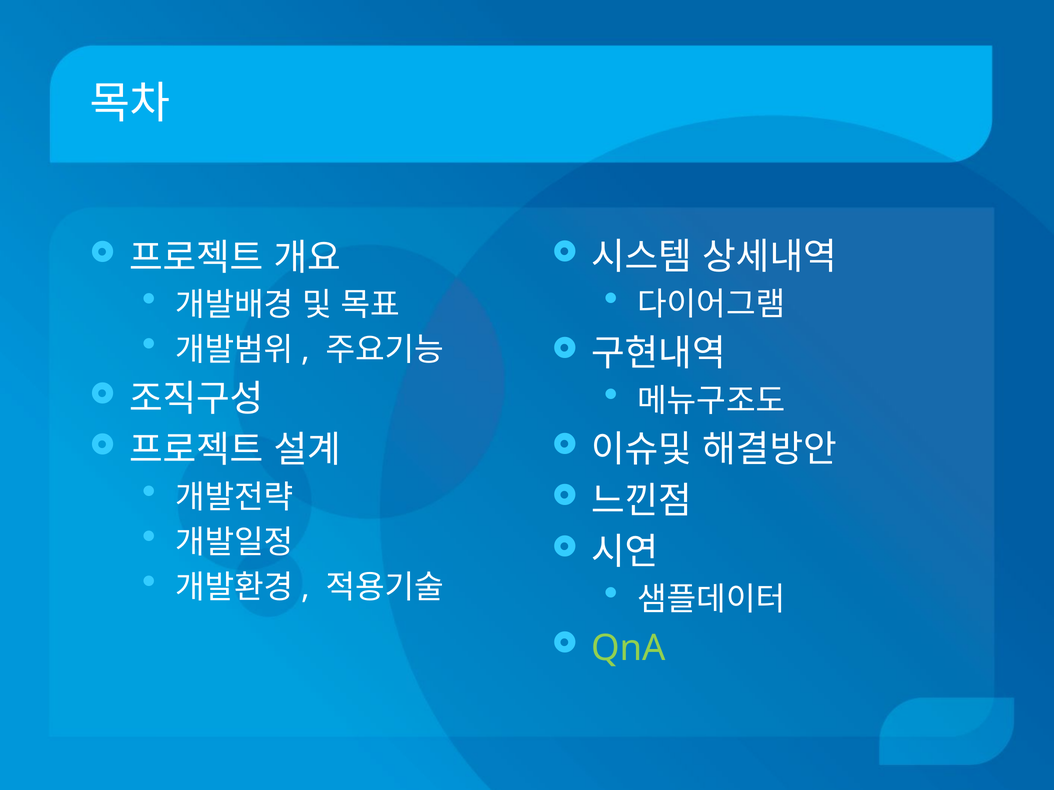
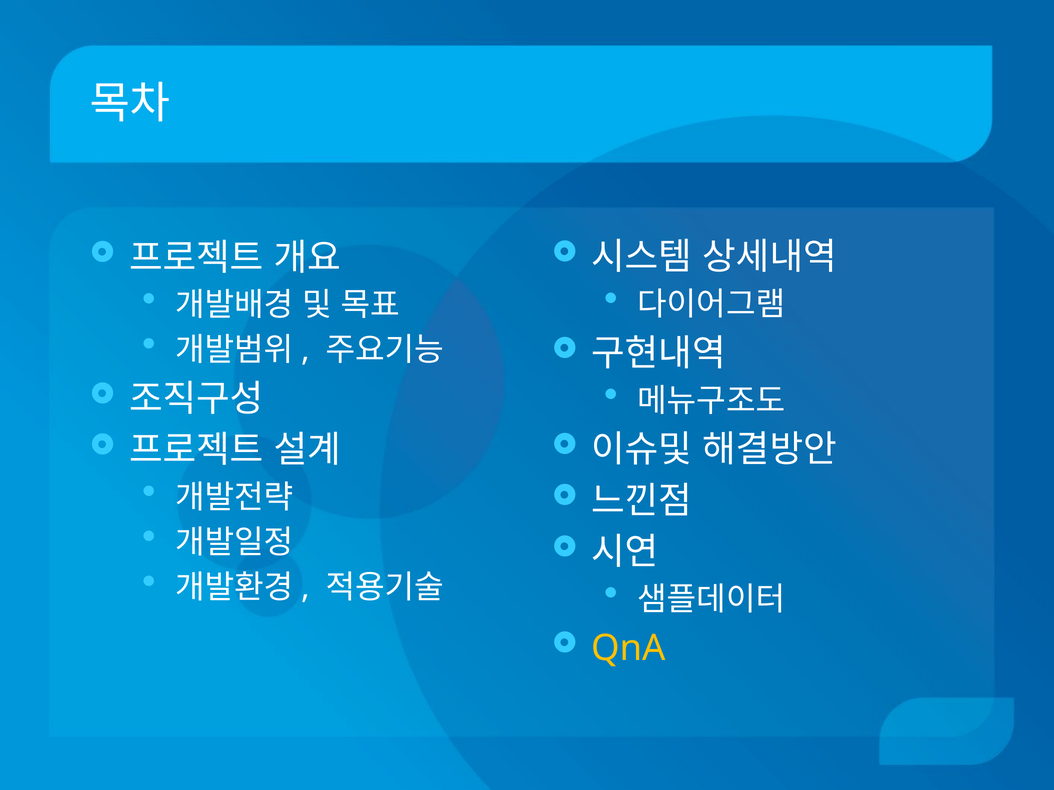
QnA colour: light green -> yellow
